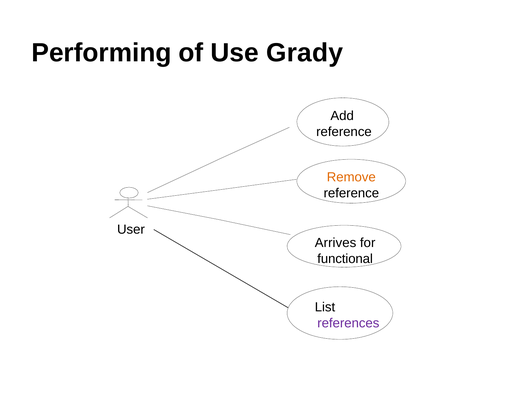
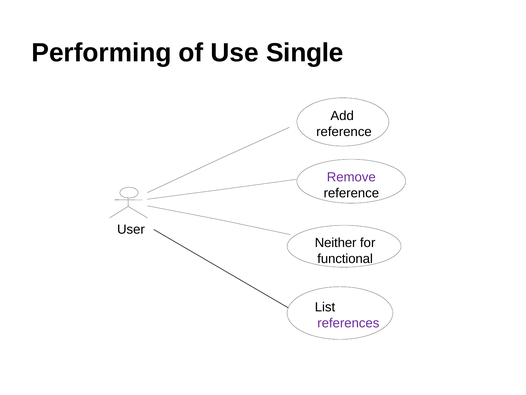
Grady: Grady -> Single
Remove colour: orange -> purple
Arrives: Arrives -> Neither
